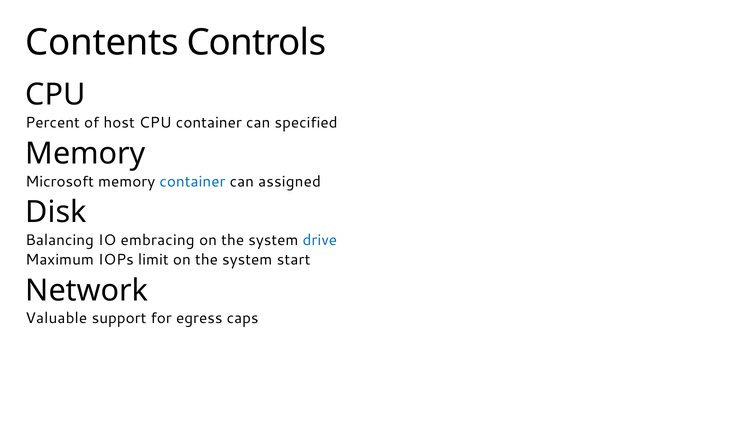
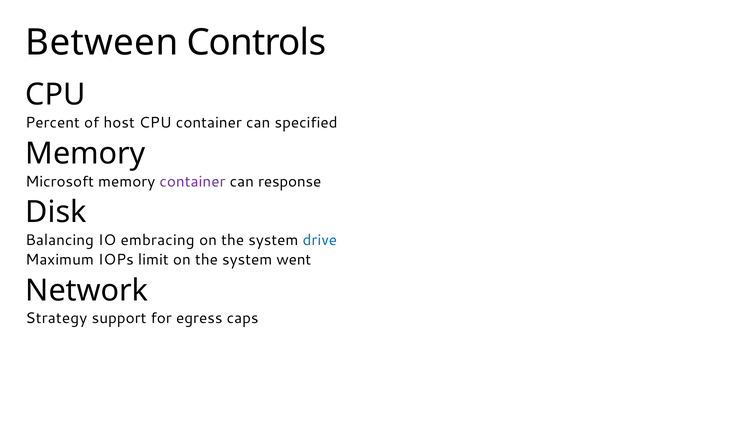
Contents: Contents -> Between
container at (192, 182) colour: blue -> purple
assigned: assigned -> response
start: start -> went
Valuable: Valuable -> Strategy
